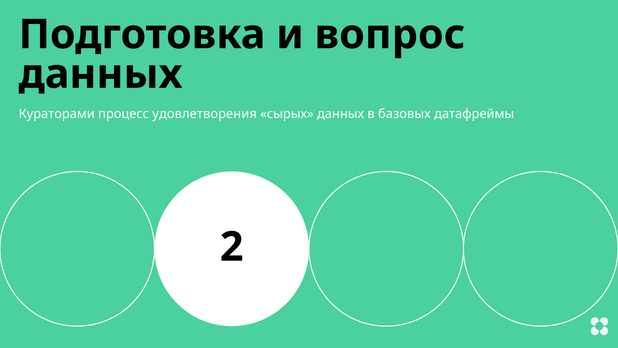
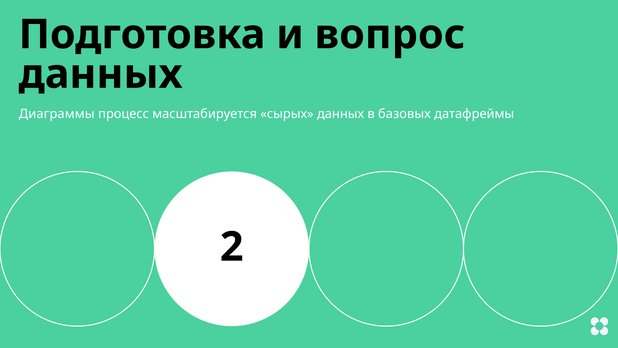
Кураторами: Кураторами -> Диаграммы
удовлетворения: удовлетворения -> масштабируется
